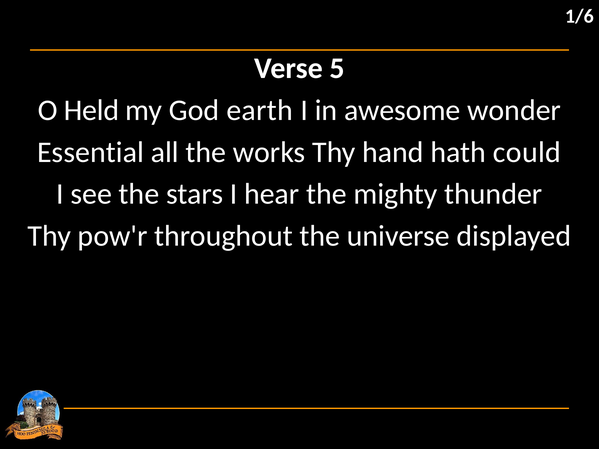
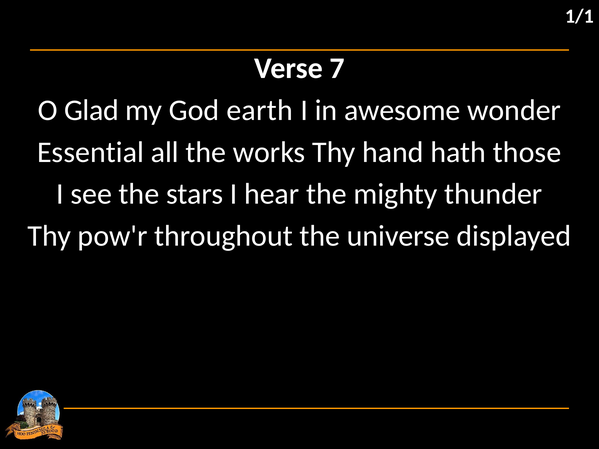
1/6: 1/6 -> 1/1
5: 5 -> 7
Held: Held -> Glad
could: could -> those
